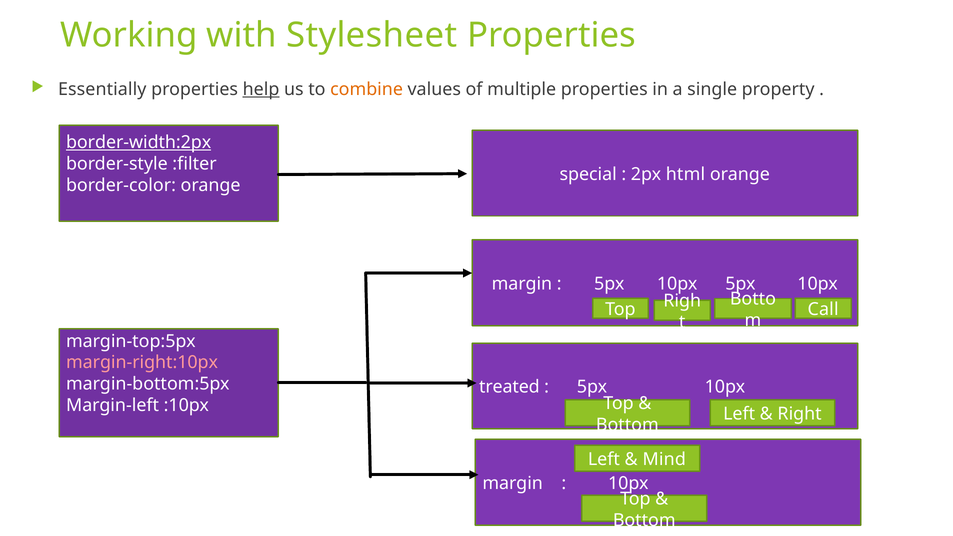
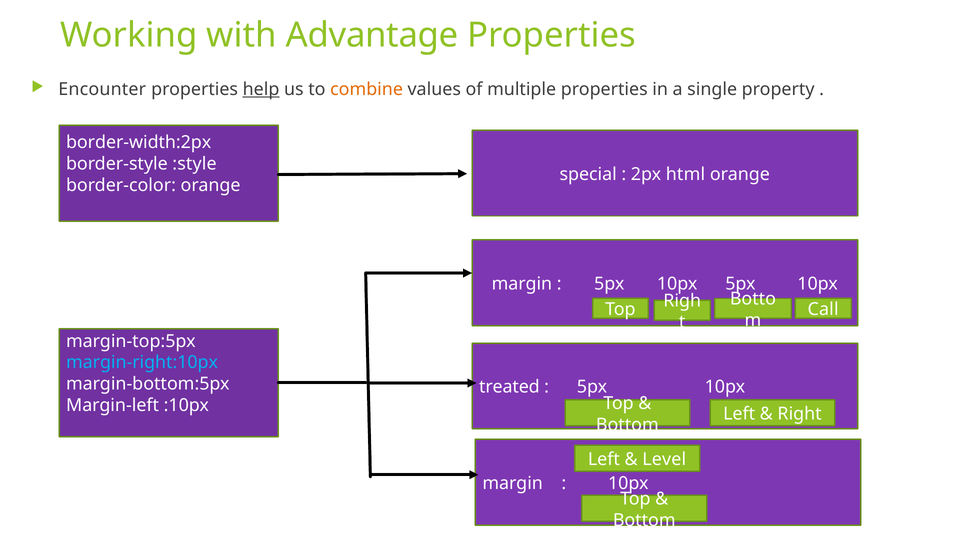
Stylesheet: Stylesheet -> Advantage
Essentially: Essentially -> Encounter
border-width:2px underline: present -> none
:filter: :filter -> :style
margin-right:10px colour: pink -> light blue
Mind: Mind -> Level
